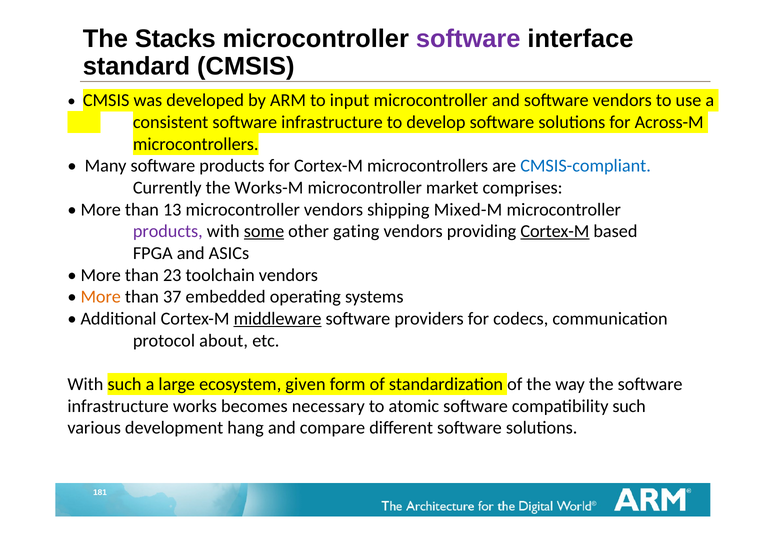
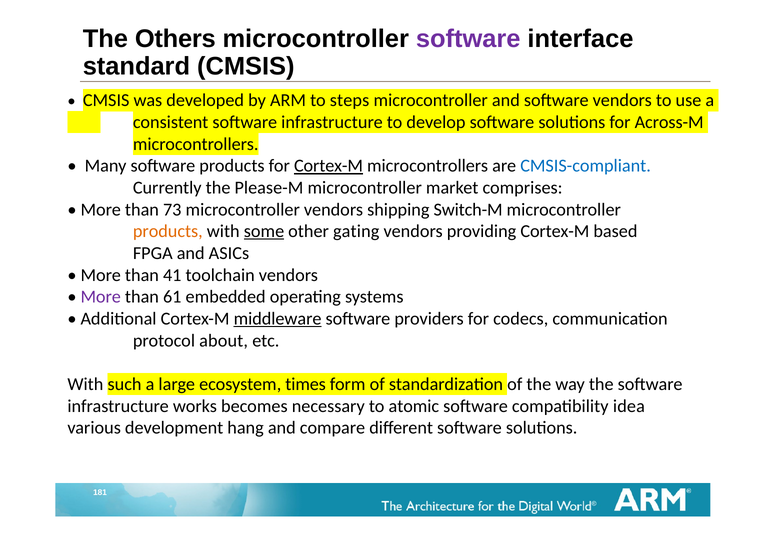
Stacks: Stacks -> Others
input: input -> steps
Cortex-M at (329, 166) underline: none -> present
Works-M: Works-M -> Please-M
13: 13 -> 73
Mixed-M: Mixed-M -> Switch-M
products at (168, 231) colour: purple -> orange
Cortex-M at (555, 231) underline: present -> none
23: 23 -> 41
More at (101, 297) colour: orange -> purple
37: 37 -> 61
given: given -> times
compatibility such: such -> idea
